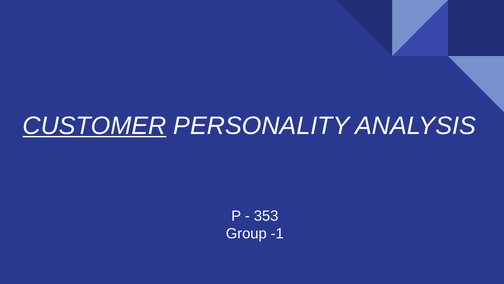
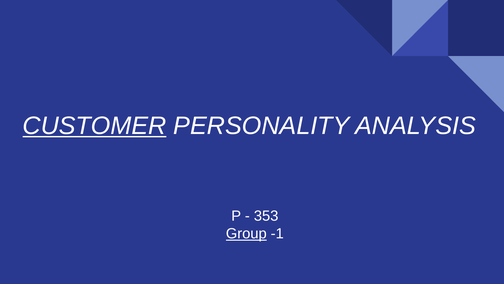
Group underline: none -> present
